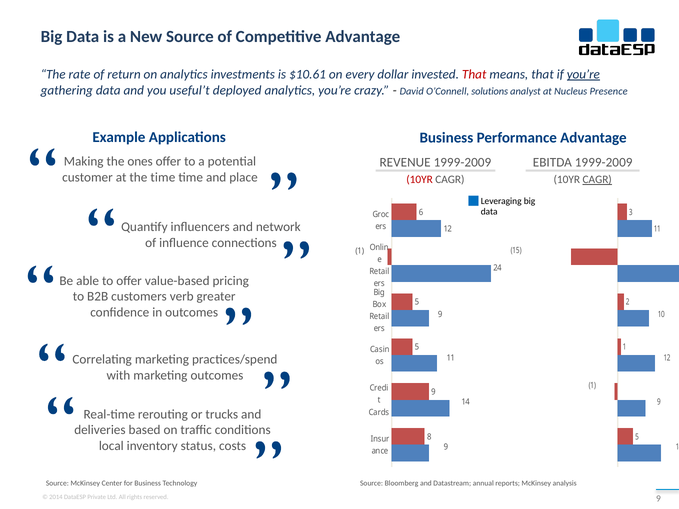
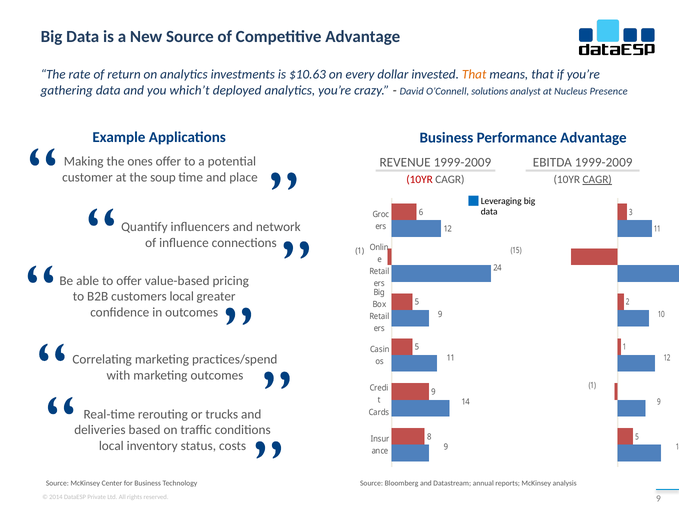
$10.61: $10.61 -> $10.63
That at (474, 74) colour: red -> orange
you’re at (583, 74) underline: present -> none
useful’t: useful’t -> which’t
the time: time -> soup
customers verb: verb -> local
